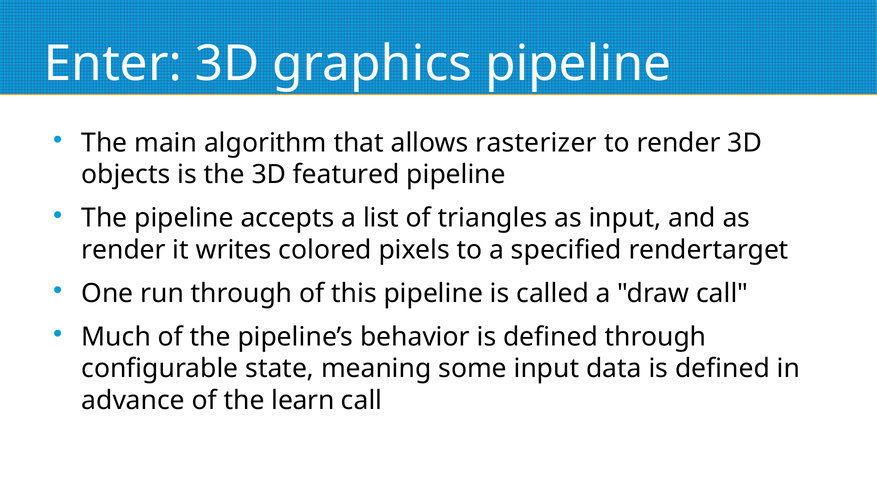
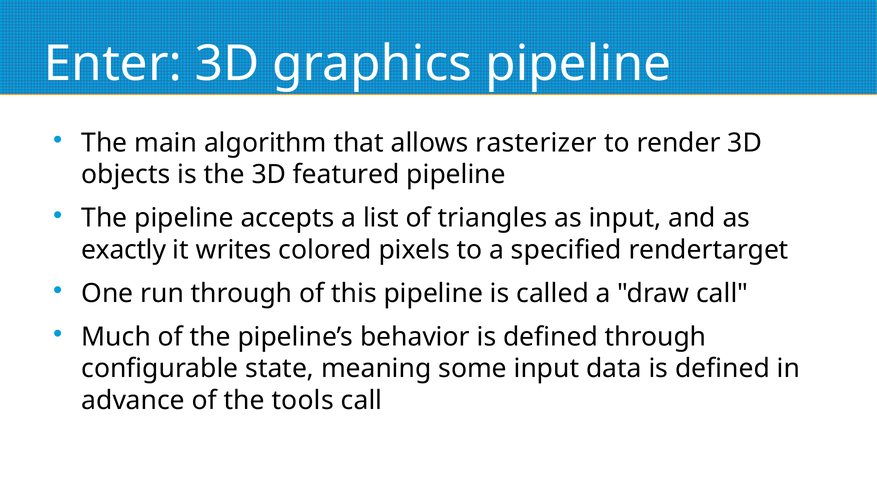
render at (123, 250): render -> exactly
learn: learn -> tools
